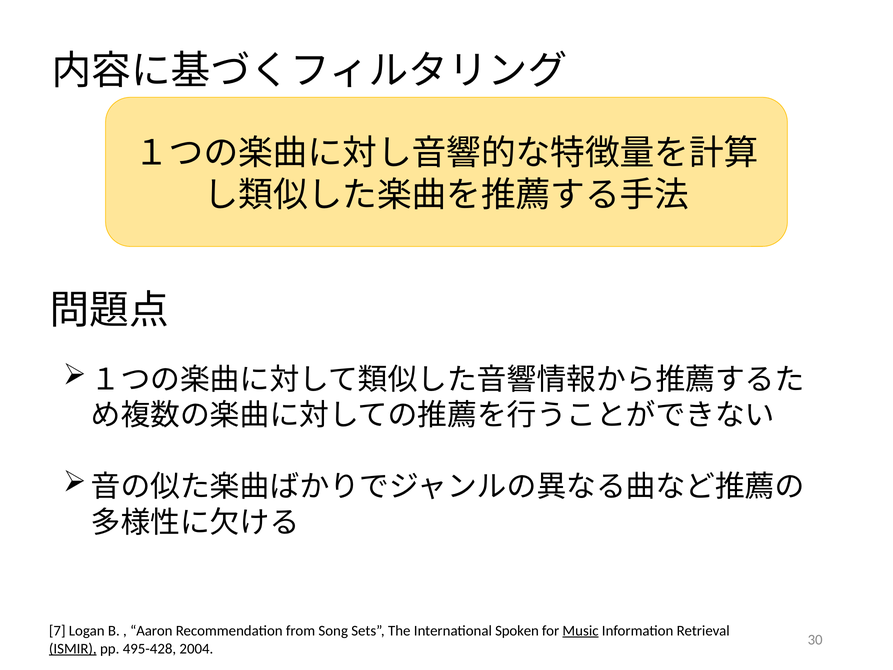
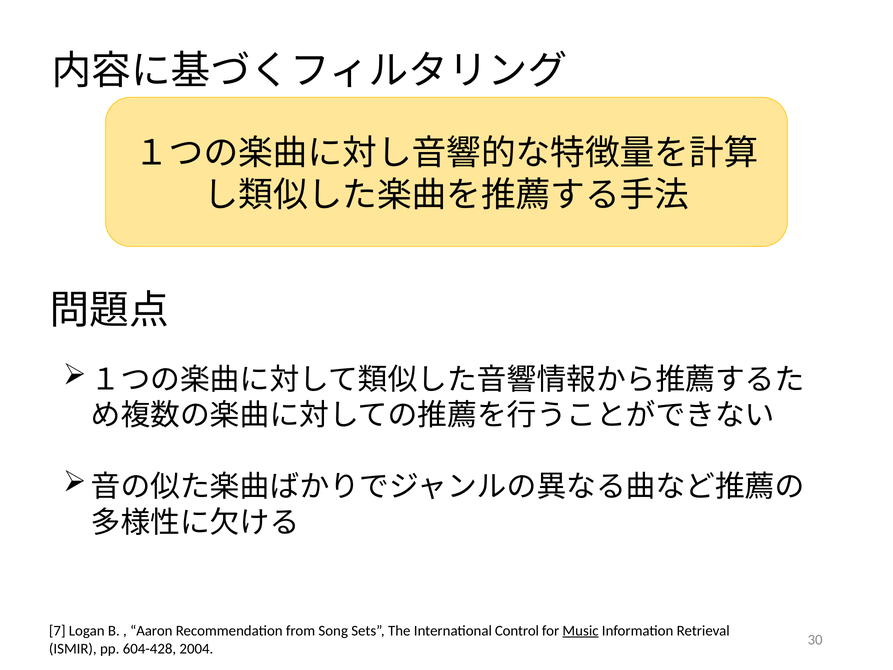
Spoken: Spoken -> Control
ISMIR underline: present -> none
495-428: 495-428 -> 604-428
